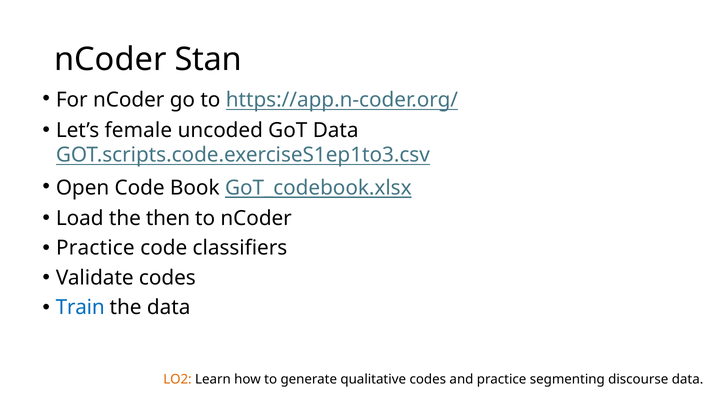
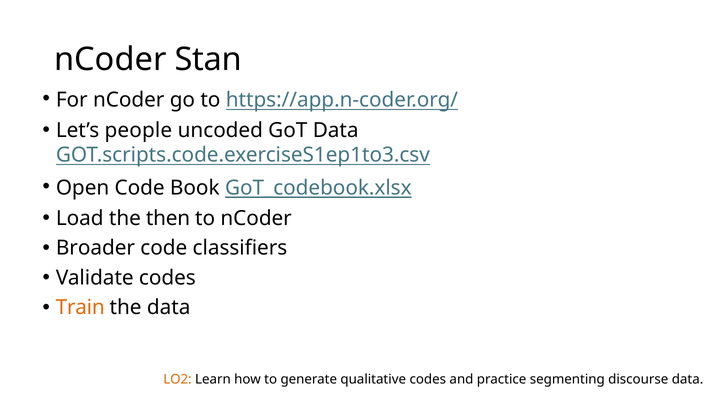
female: female -> people
Practice at (95, 248): Practice -> Broader
Train colour: blue -> orange
